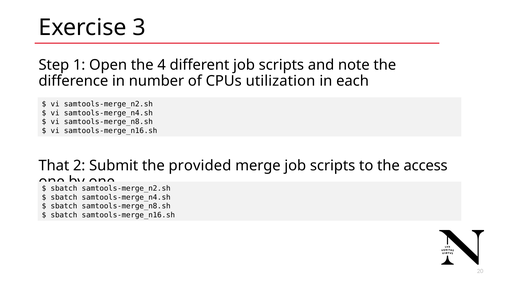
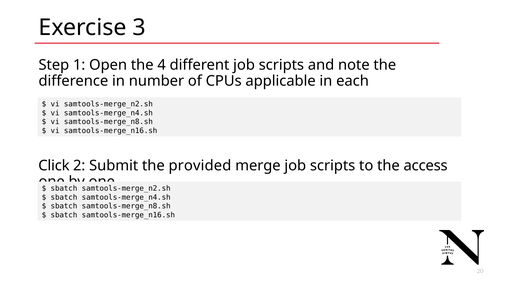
utilization: utilization -> applicable
That: That -> Click
